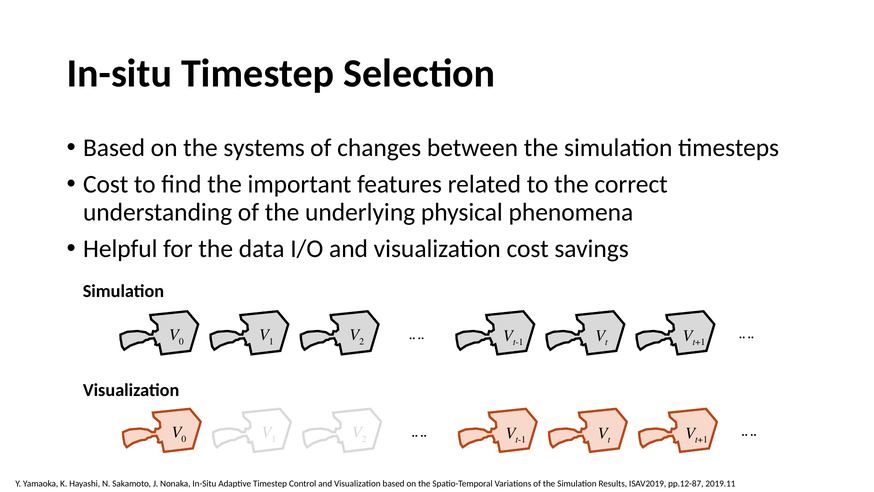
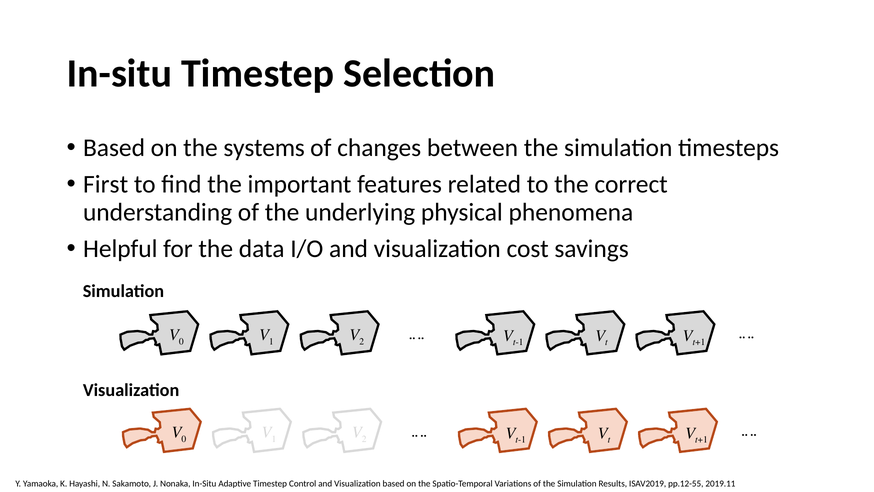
Cost at (106, 184): Cost -> First
pp.12-87: pp.12-87 -> pp.12-55
